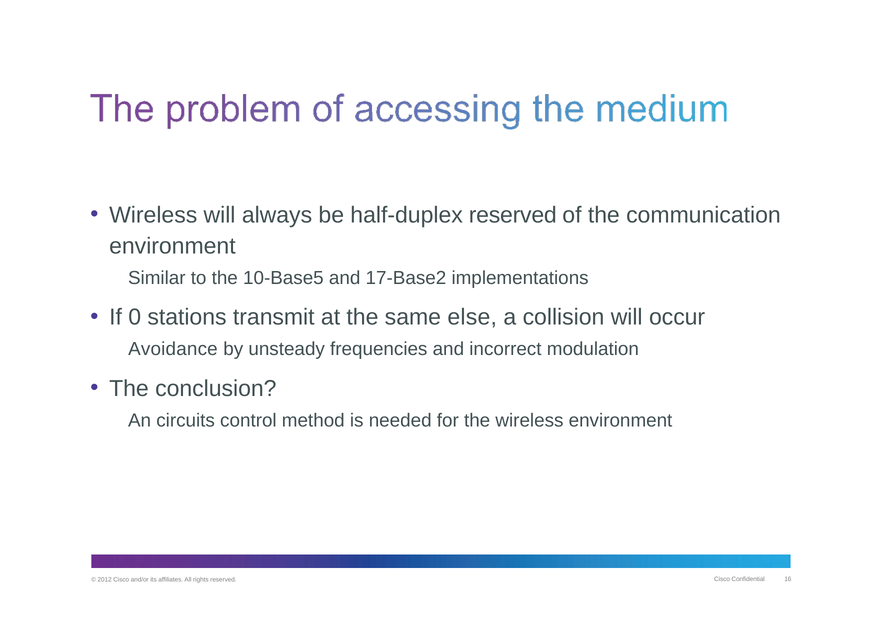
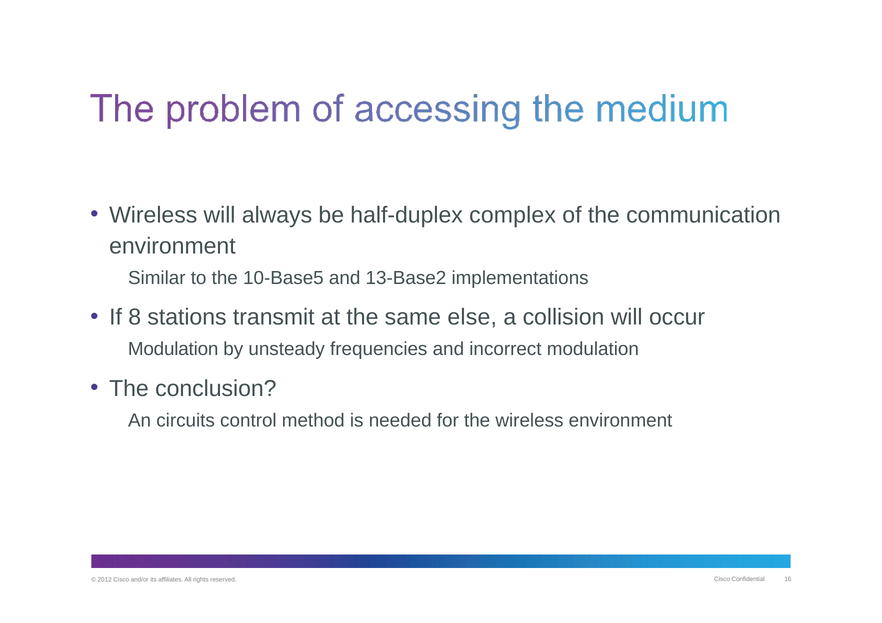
half-duplex reserved: reserved -> complex
17-Base2: 17-Base2 -> 13-Base2
0: 0 -> 8
Avoidance at (173, 349): Avoidance -> Modulation
